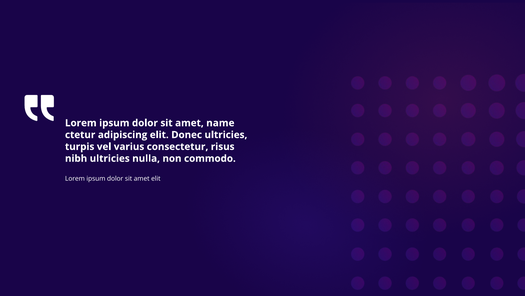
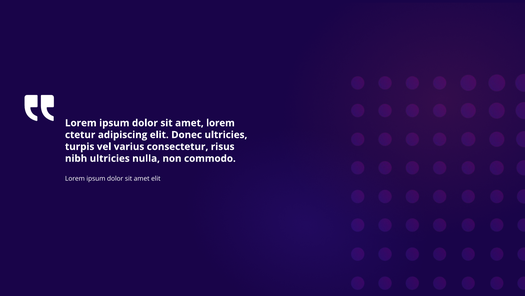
amet name: name -> lorem
